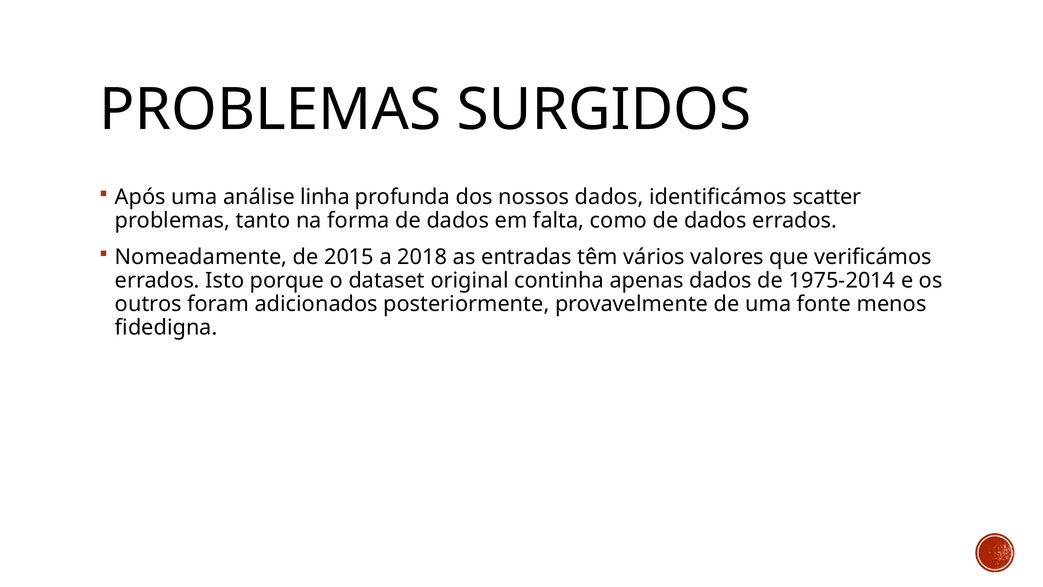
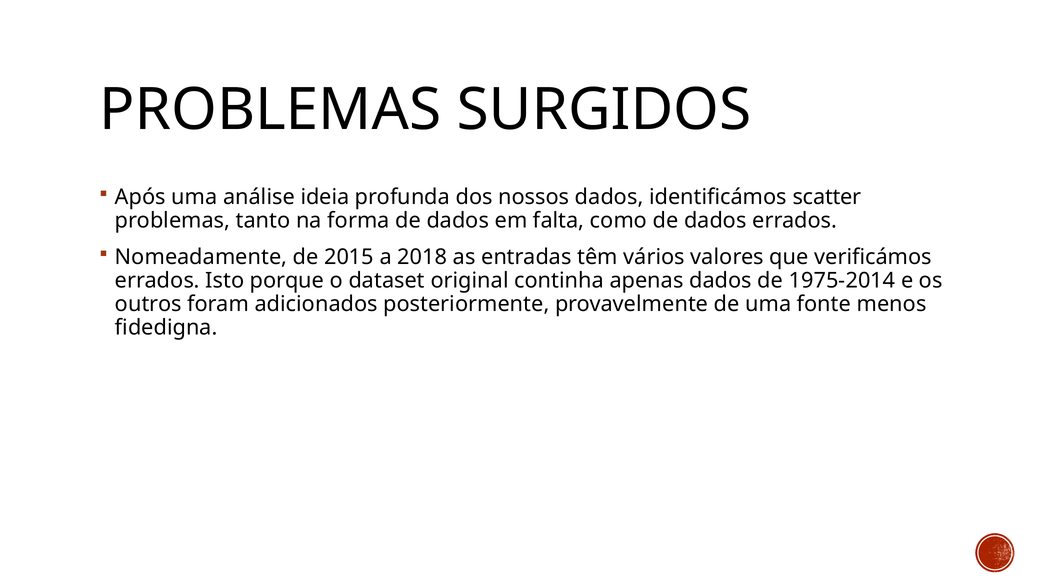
linha: linha -> ideia
